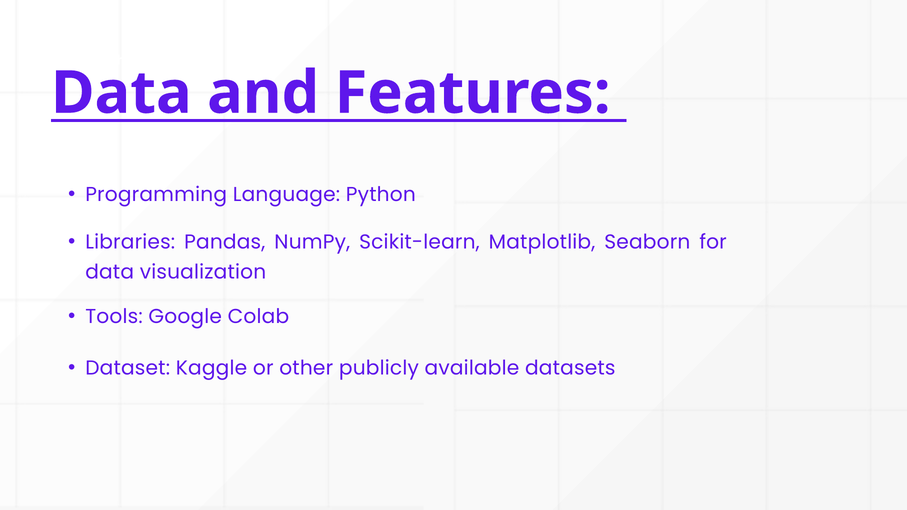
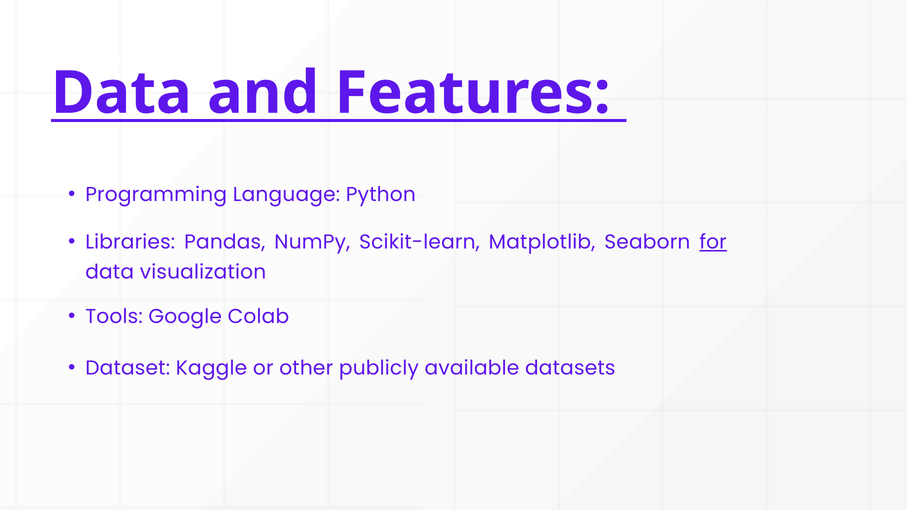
for underline: none -> present
